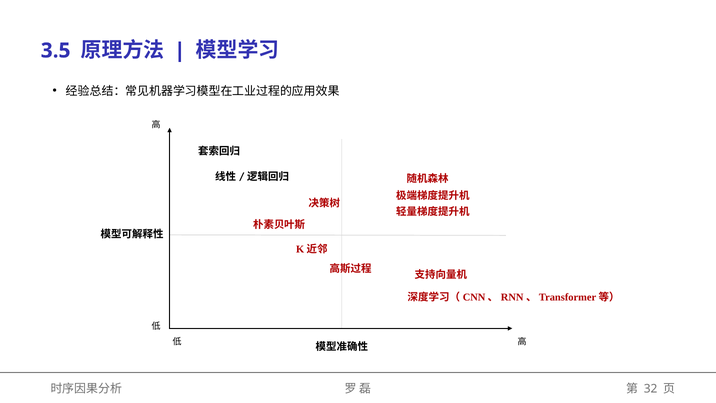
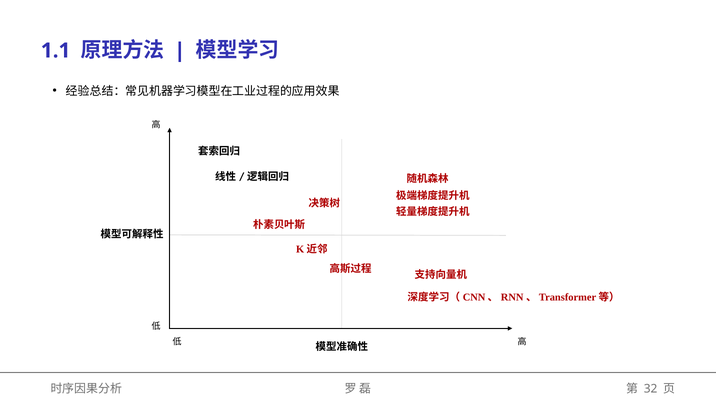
3.5: 3.5 -> 1.1
